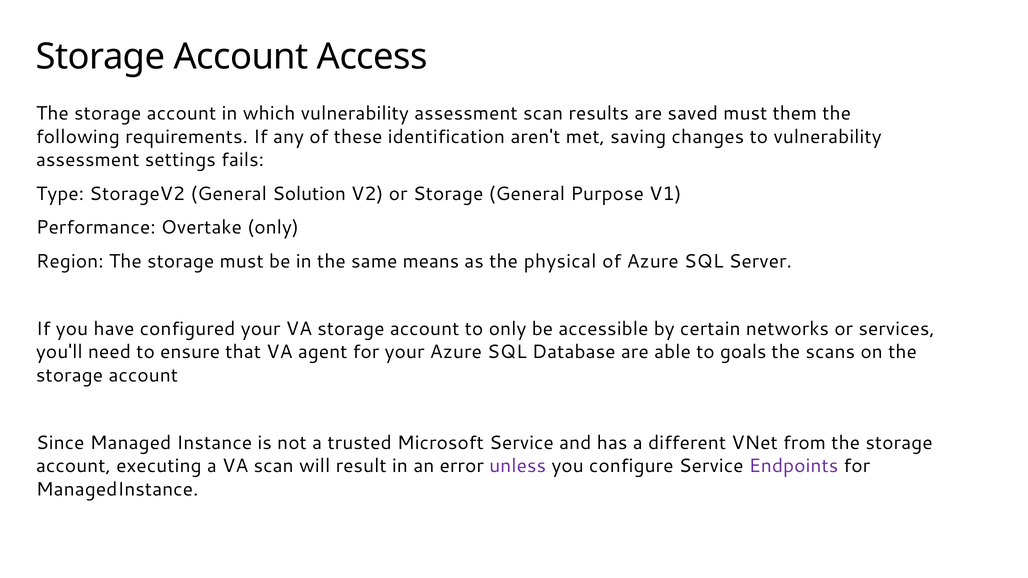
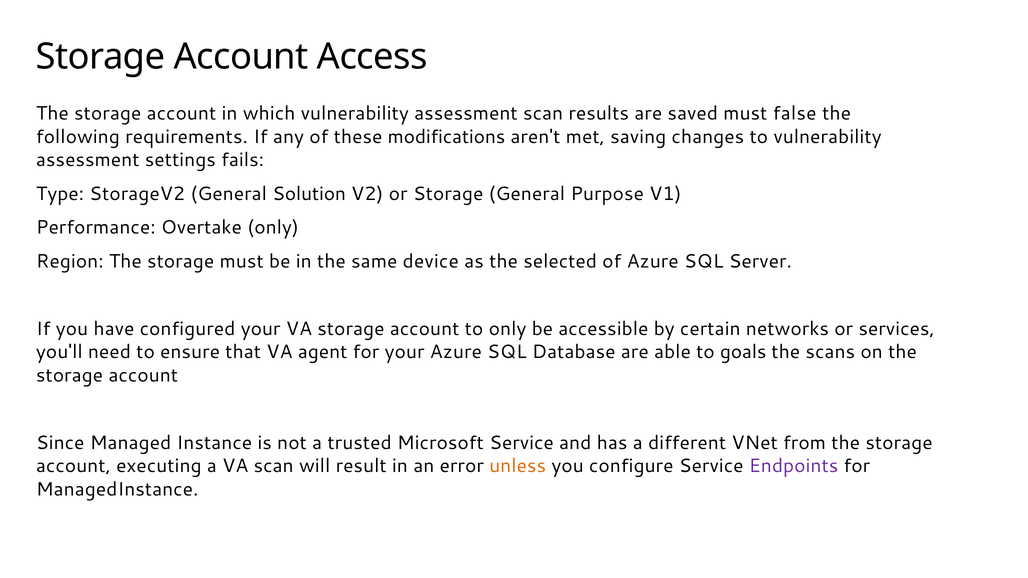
them: them -> false
identification: identification -> modifications
means: means -> device
physical: physical -> selected
unless colour: purple -> orange
